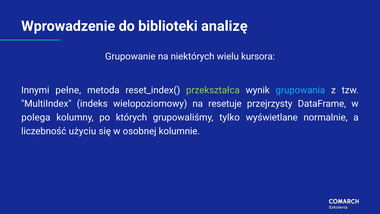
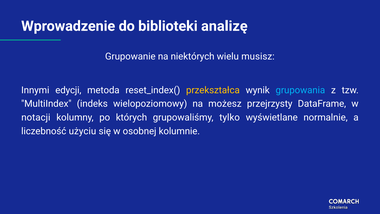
kursora: kursora -> musisz
pełne: pełne -> edycji
przekształca colour: light green -> yellow
resetuje: resetuje -> możesz
polega: polega -> notacji
